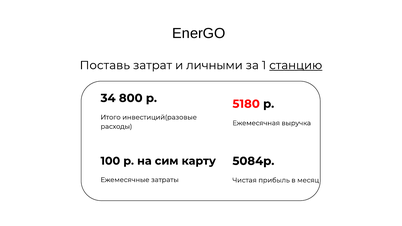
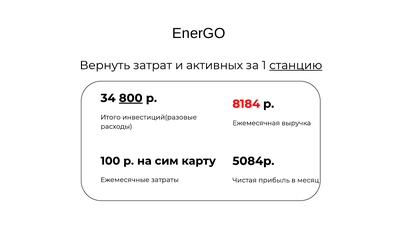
Поставь: Поставь -> Вернуть
личными: личными -> активных
800 underline: none -> present
5180: 5180 -> 8184
